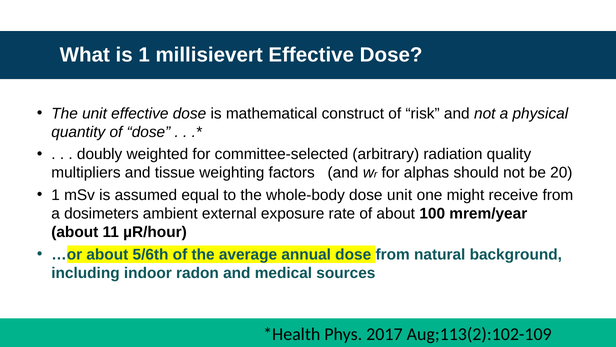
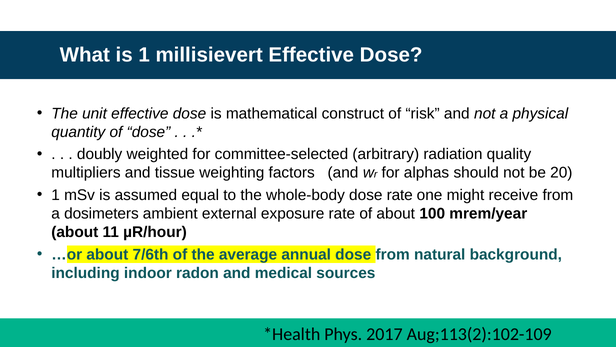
dose unit: unit -> rate
5/6th: 5/6th -> 7/6th
